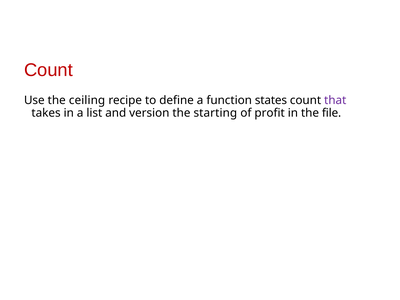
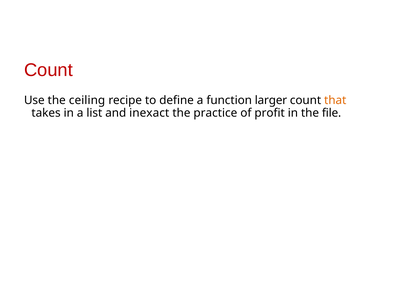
states: states -> larger
that colour: purple -> orange
version: version -> inexact
starting: starting -> practice
